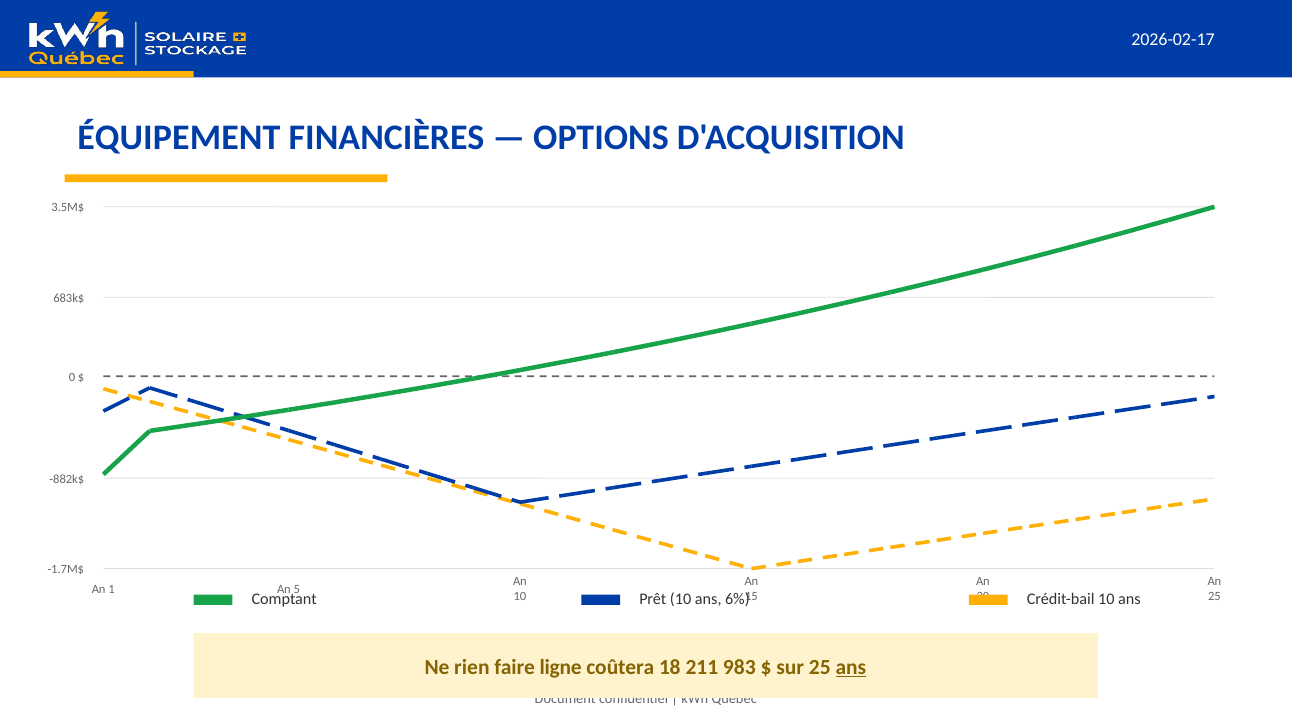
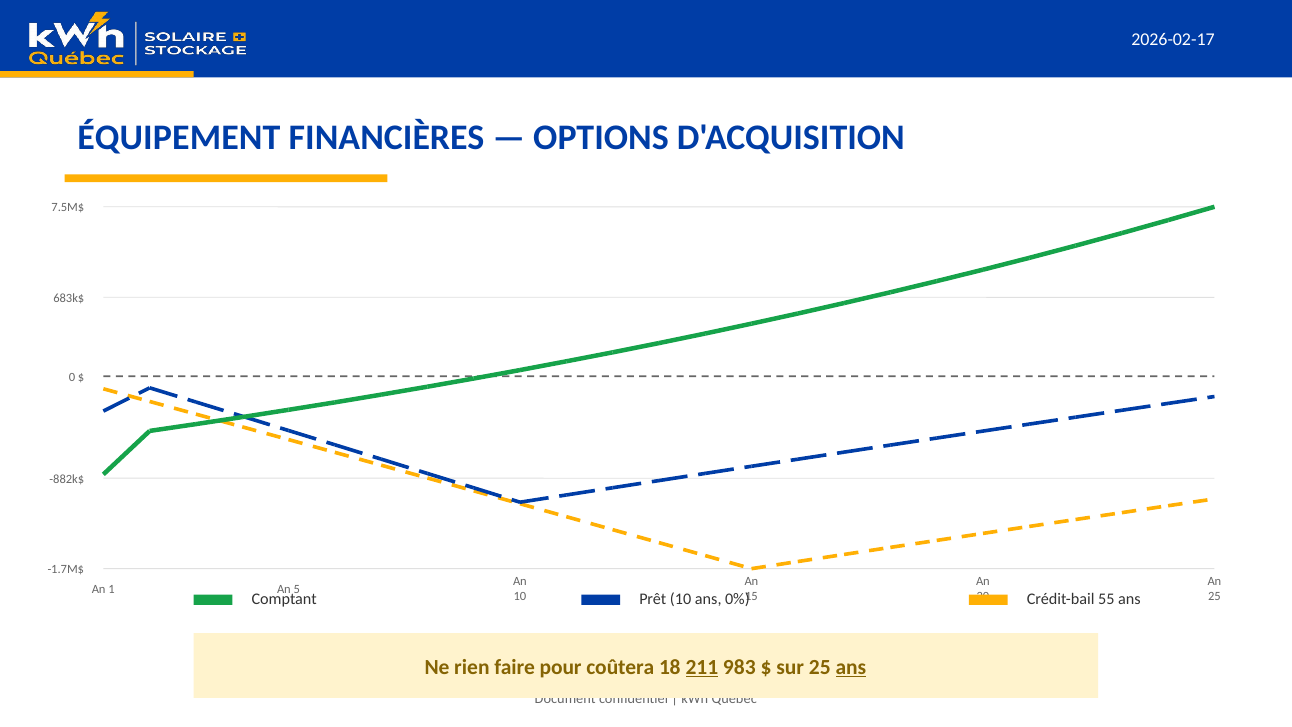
3.5M$: 3.5M$ -> 7.5M$
6%: 6% -> 0%
Crédit-bail 10: 10 -> 55
ligne: ligne -> pour
211 underline: none -> present
